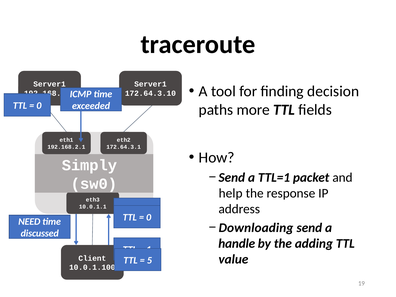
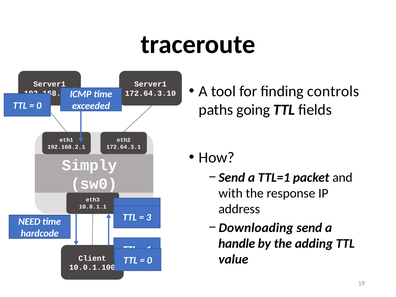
decision: decision -> controls
more: more -> going
help: help -> with
0 at (149, 217): 0 -> 3
discussed: discussed -> hardcode
5 at (149, 260): 5 -> 0
